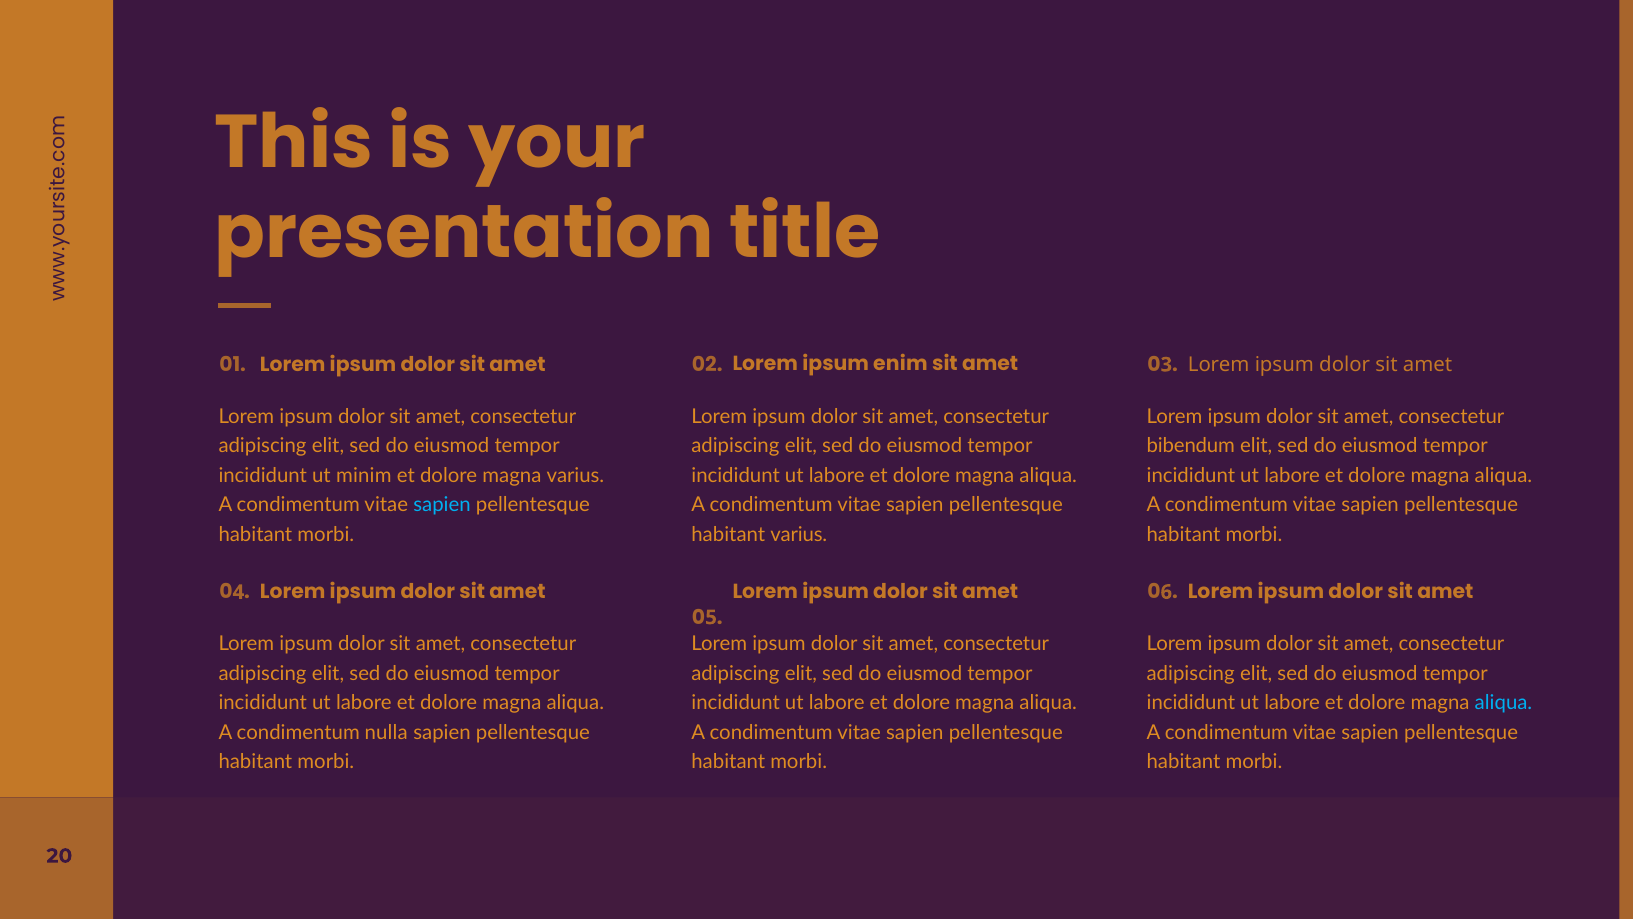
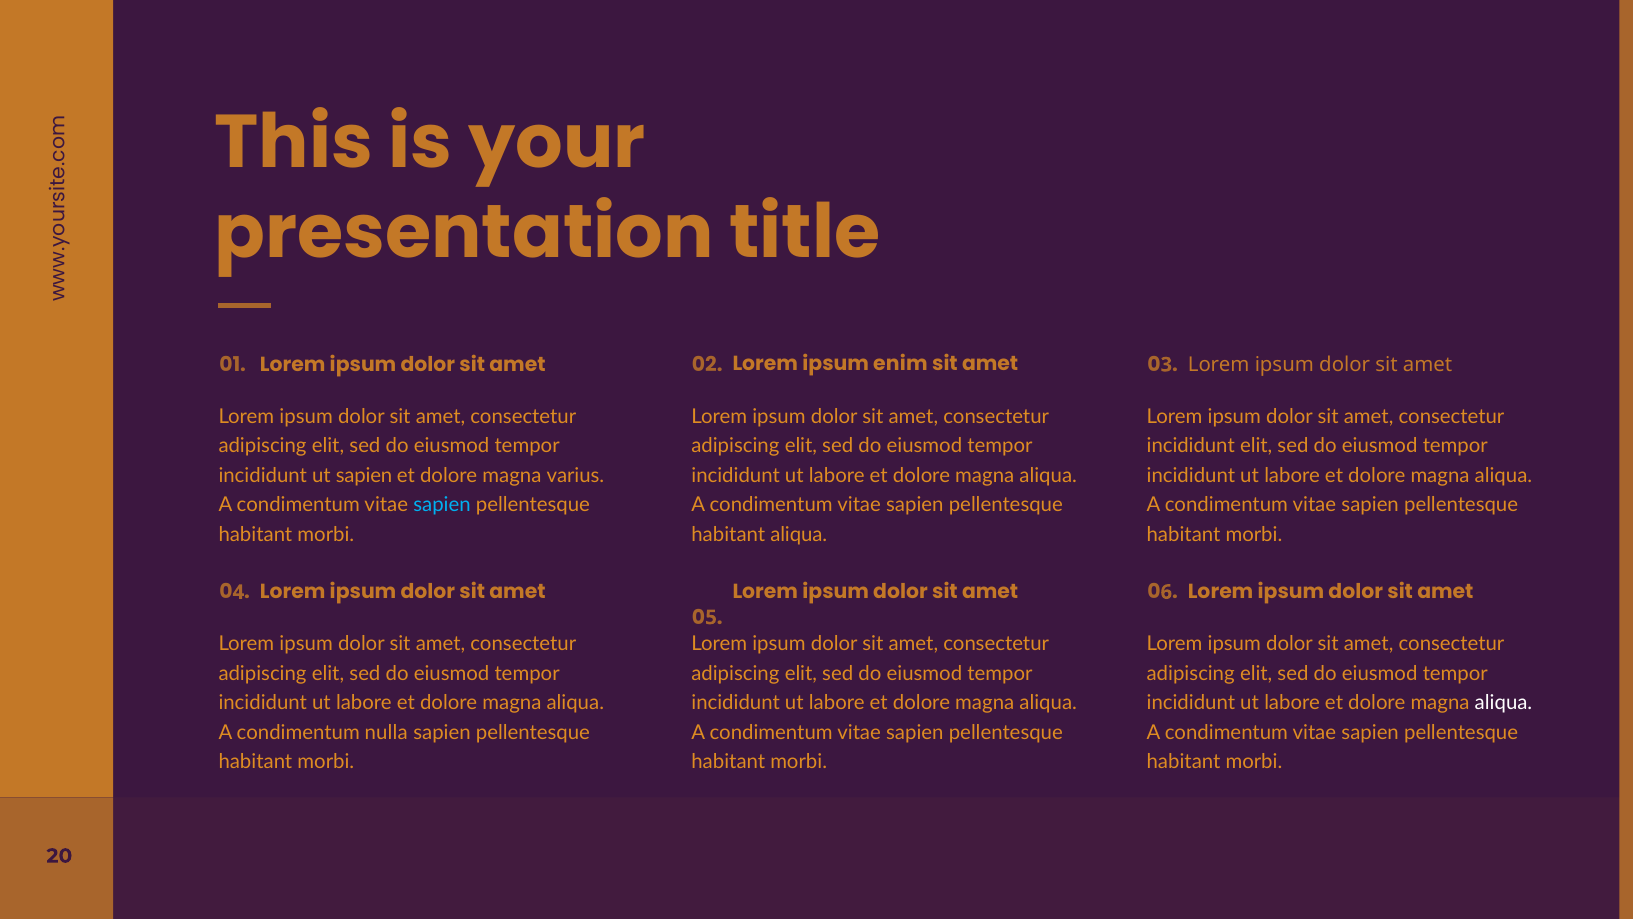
bibendum at (1191, 446): bibendum -> incididunt
ut minim: minim -> sapien
habitant varius: varius -> aliqua
aliqua at (1504, 703) colour: light blue -> white
